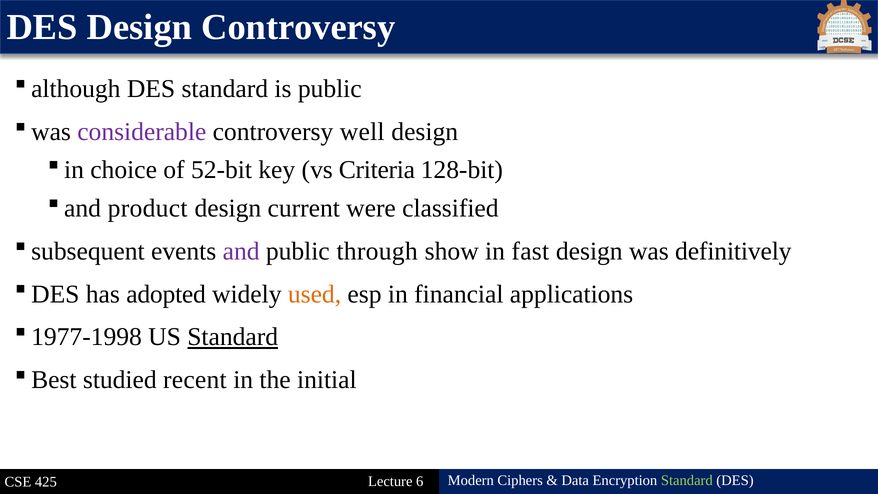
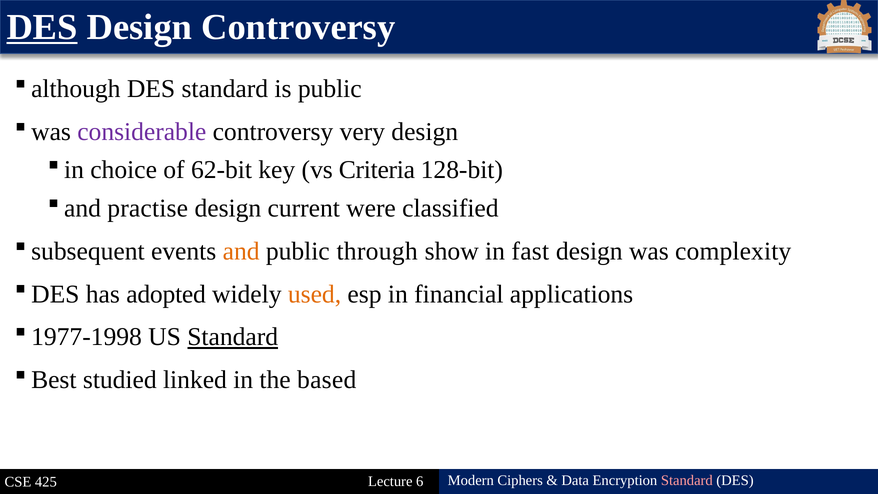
DES at (42, 27) underline: none -> present
well: well -> very
52-bit: 52-bit -> 62-bit
product: product -> practise
and colour: purple -> orange
definitively: definitively -> complexity
recent: recent -> linked
initial: initial -> based
Standard at (687, 480) colour: light green -> pink
